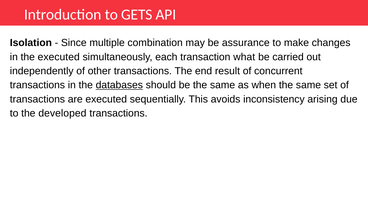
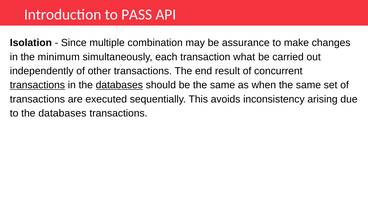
GETS: GETS -> PASS
the executed: executed -> minimum
transactions at (37, 85) underline: none -> present
to the developed: developed -> databases
